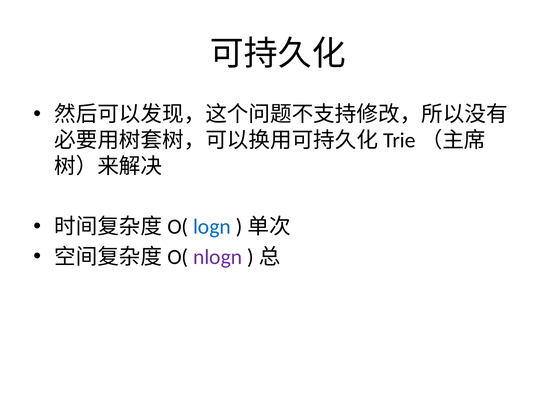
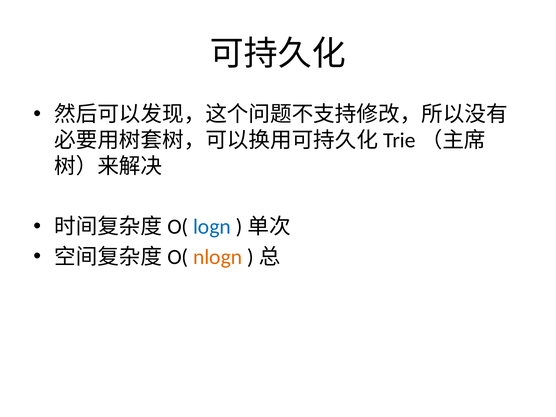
nlogn colour: purple -> orange
